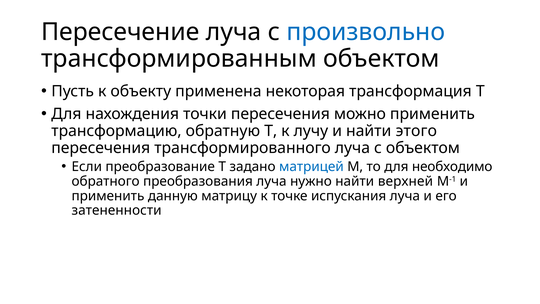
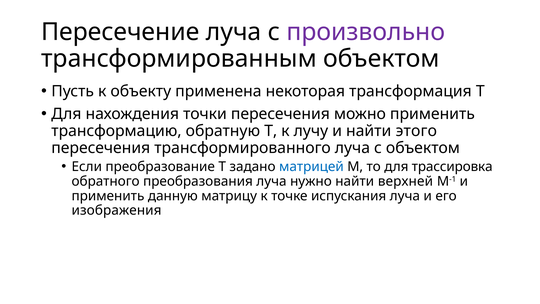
произвольно colour: blue -> purple
необходимо: необходимо -> трассировка
затененности: затененности -> изображения
